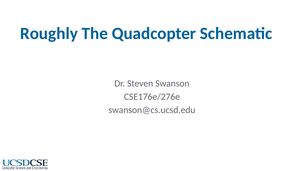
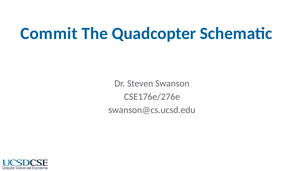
Roughly: Roughly -> Commit
